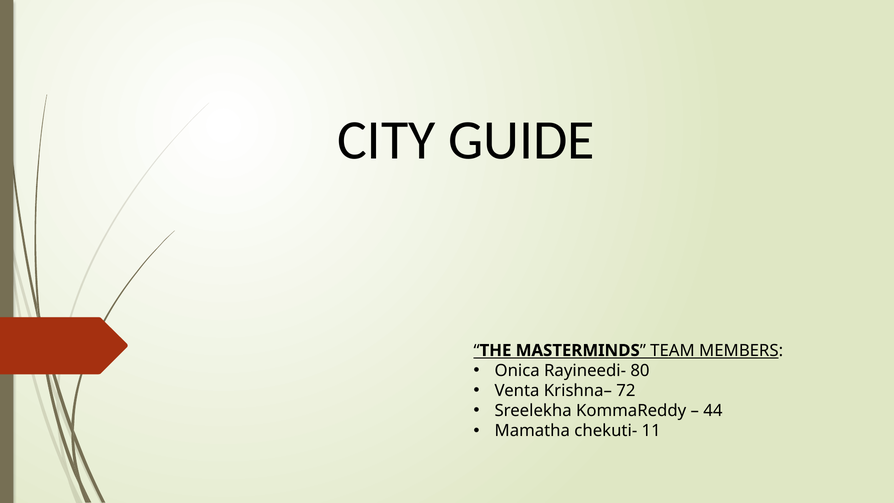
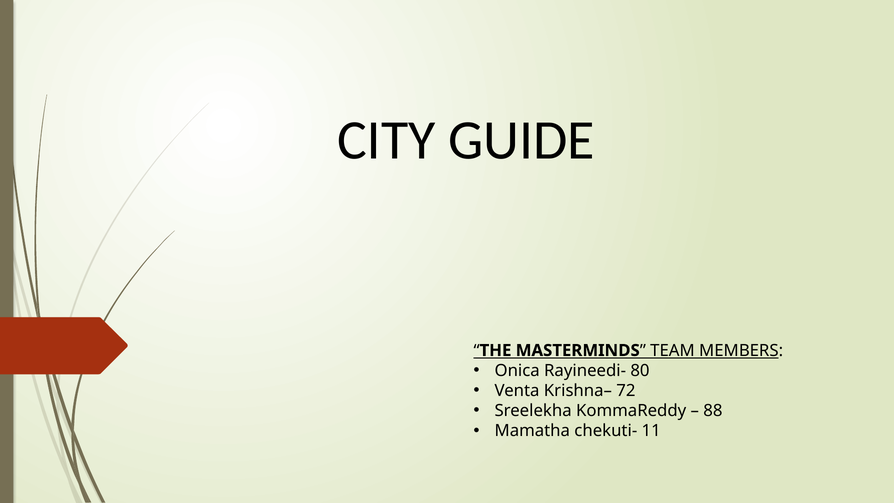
44: 44 -> 88
